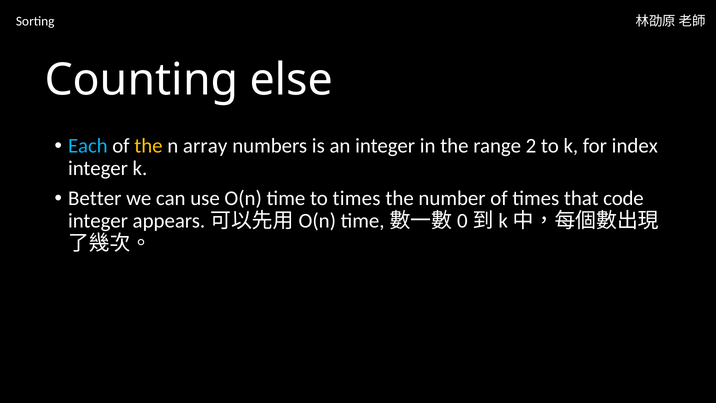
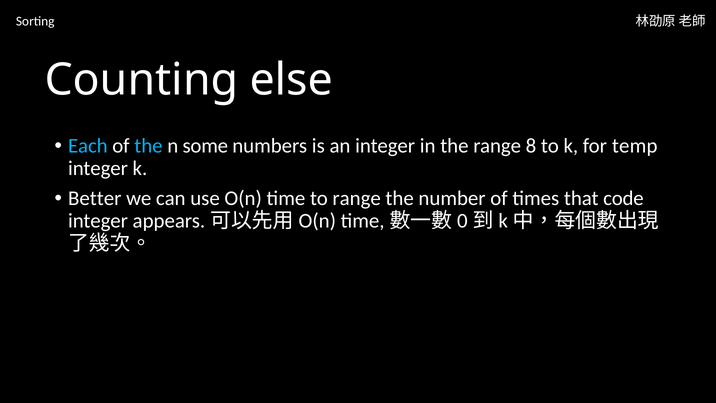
the at (148, 146) colour: yellow -> light blue
array: array -> some
2: 2 -> 8
index: index -> temp
to times: times -> range
